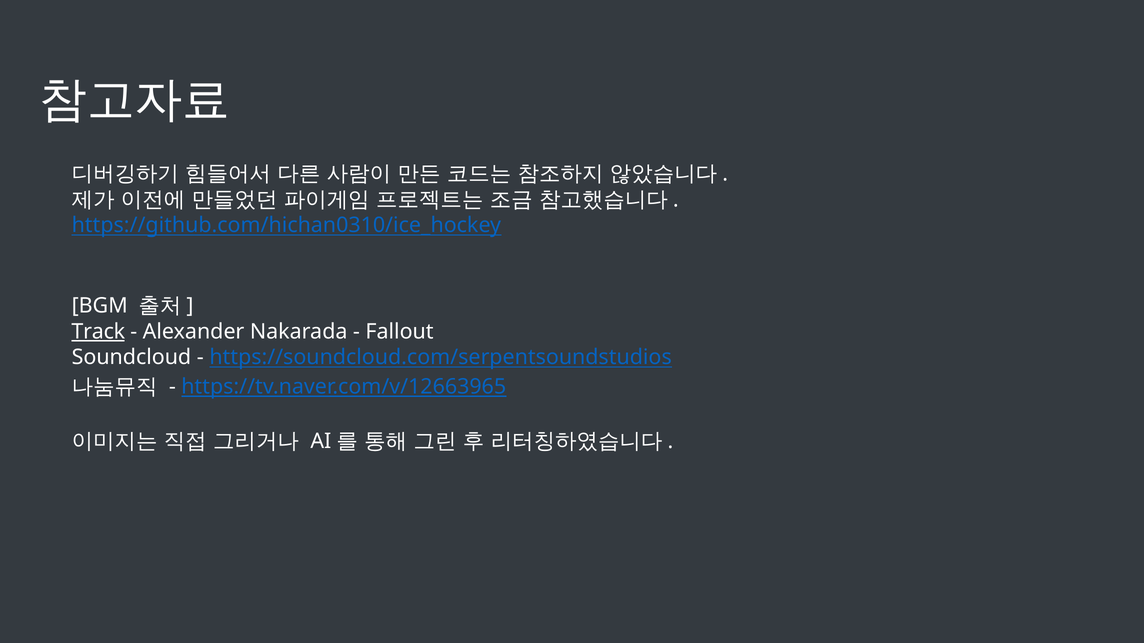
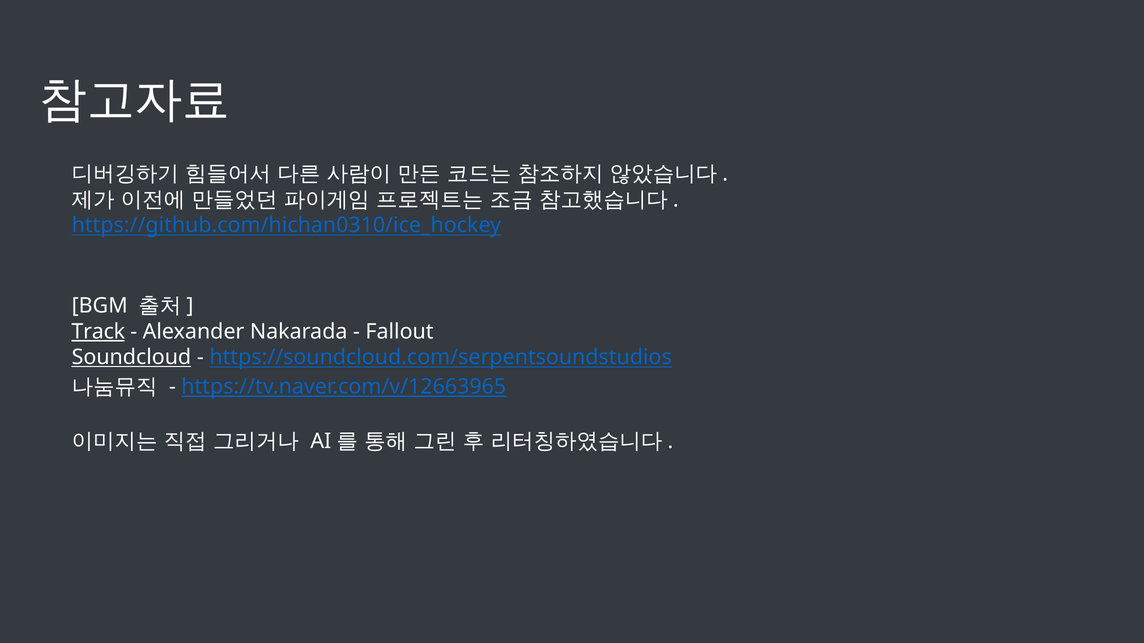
Soundcloud underline: none -> present
